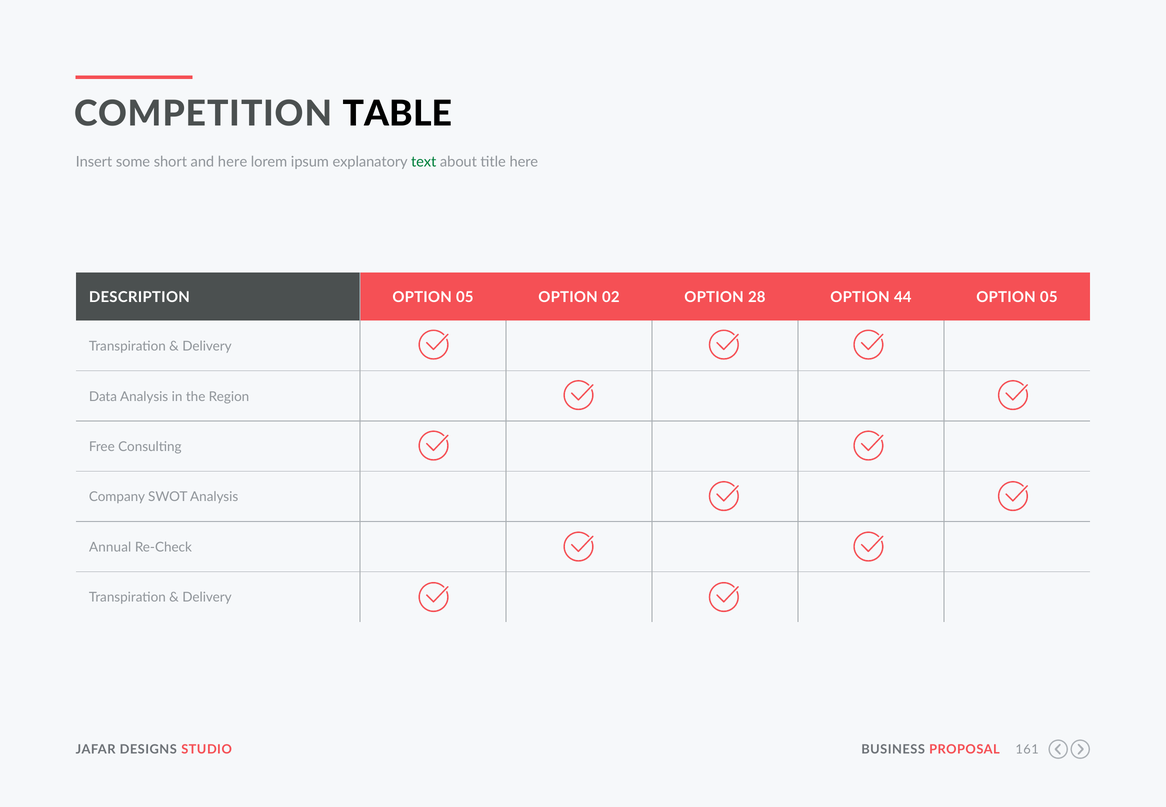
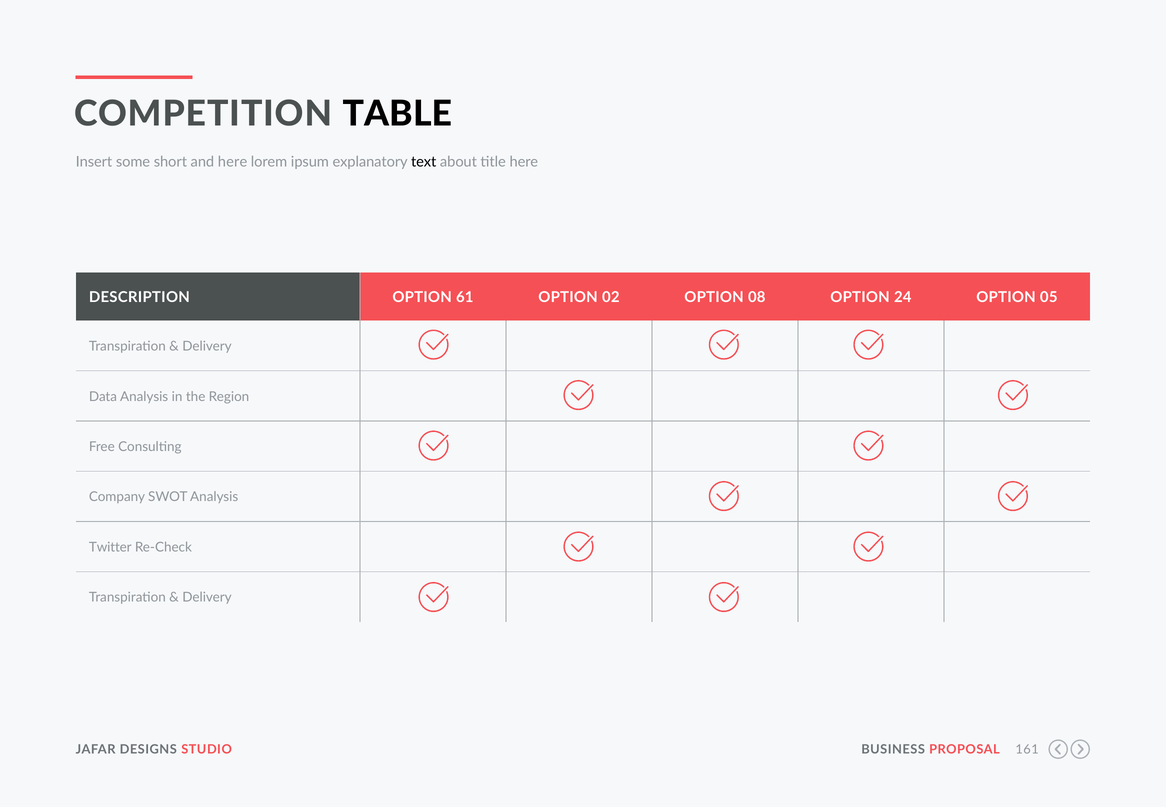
text colour: green -> black
DESCRIPTION OPTION 05: 05 -> 61
28: 28 -> 08
44: 44 -> 24
Annual: Annual -> Twitter
